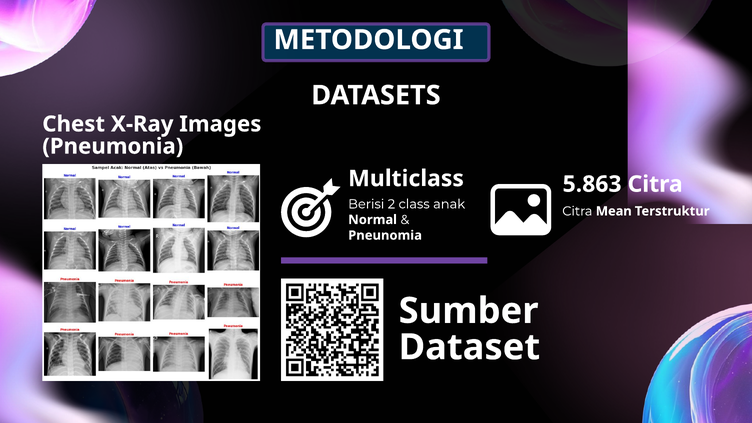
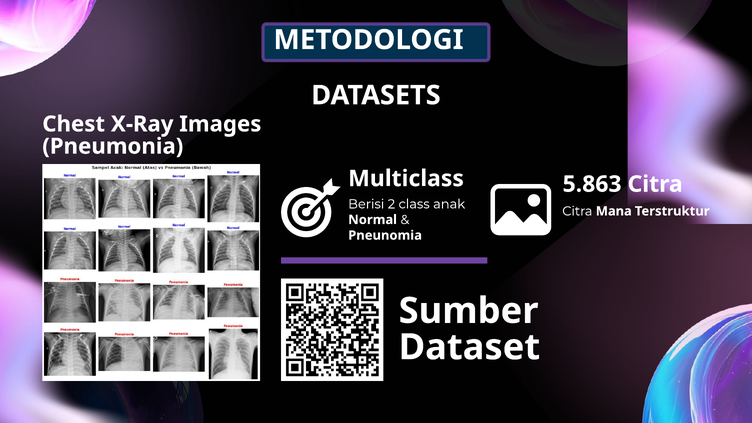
Mean: Mean -> Mana
